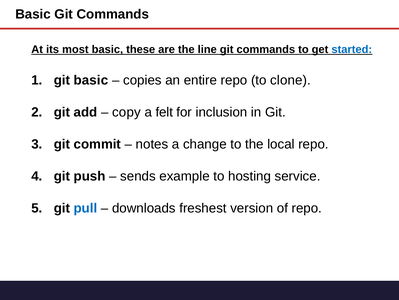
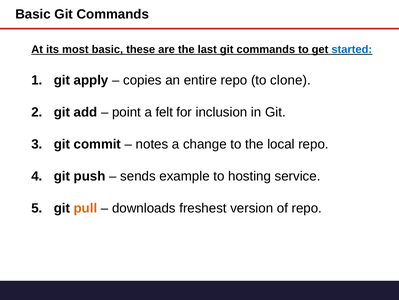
line: line -> last
git basic: basic -> apply
copy: copy -> point
pull colour: blue -> orange
